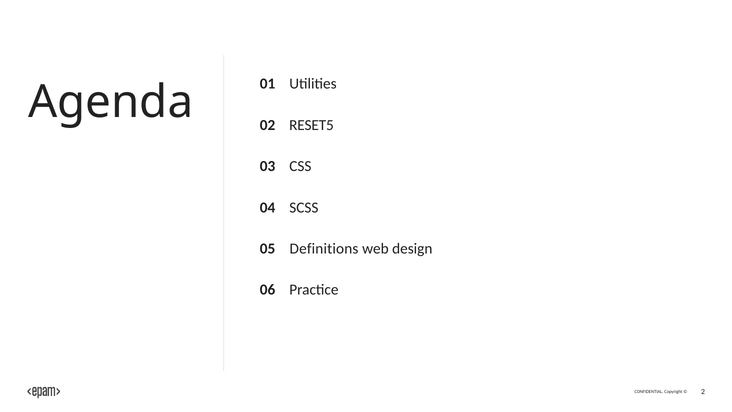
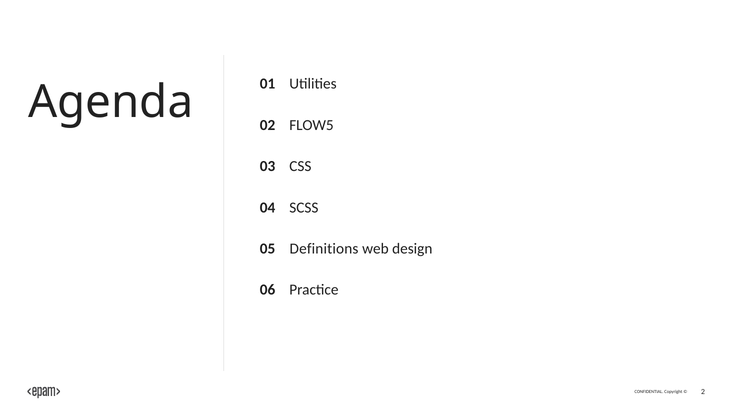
RESET5: RESET5 -> FLOW5
